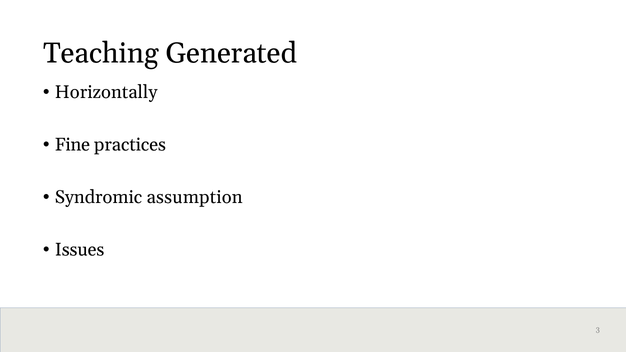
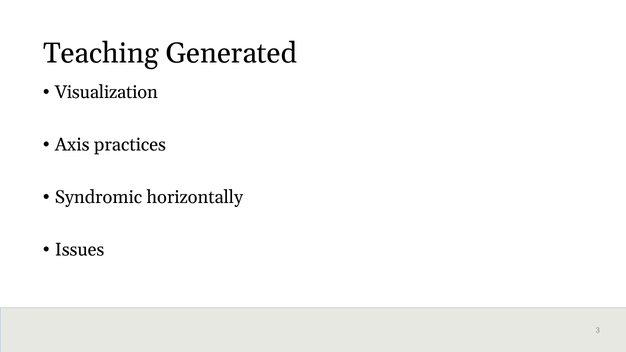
Horizontally: Horizontally -> Visualization
Fine: Fine -> Axis
assumption: assumption -> horizontally
